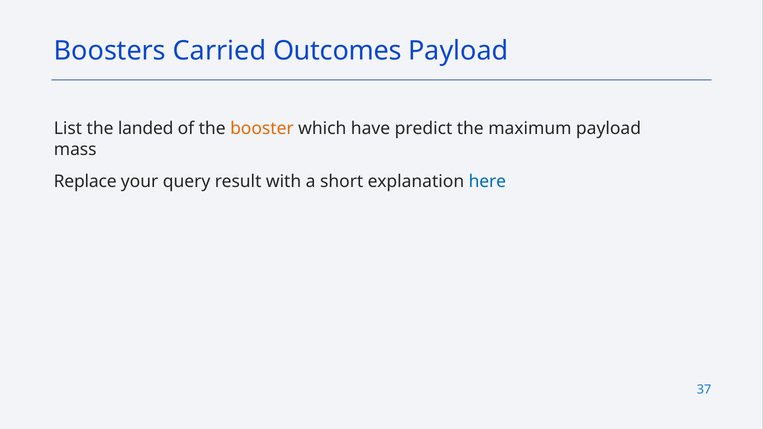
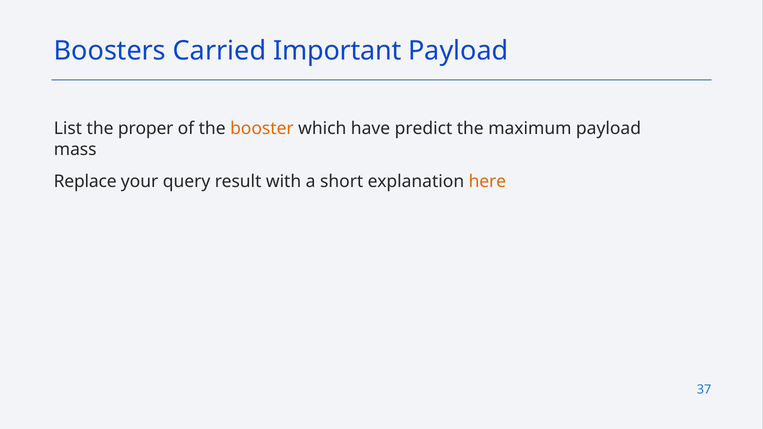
Outcomes: Outcomes -> Important
landed: landed -> proper
here colour: blue -> orange
